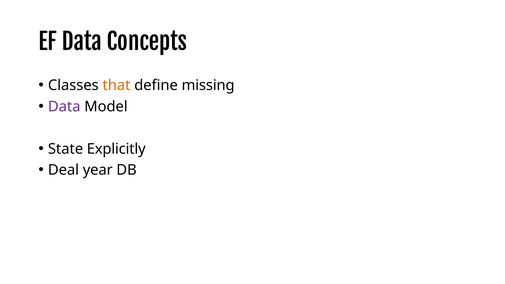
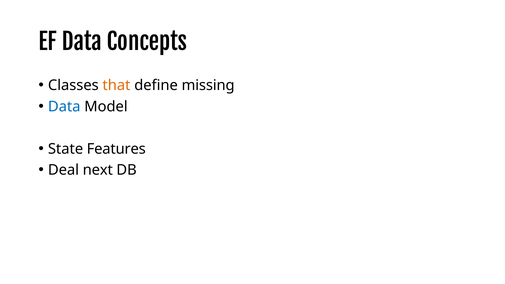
Data at (64, 107) colour: purple -> blue
Explicitly: Explicitly -> Features
year: year -> next
